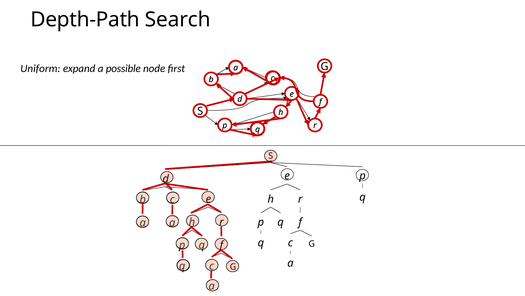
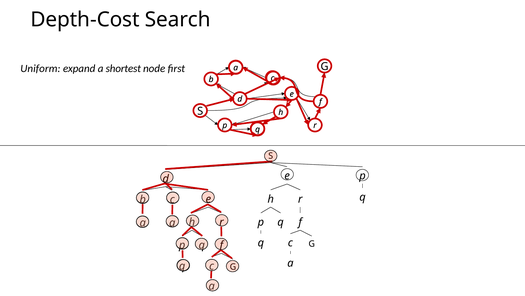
Depth-Path: Depth-Path -> Depth-Cost
possible: possible -> shortest
